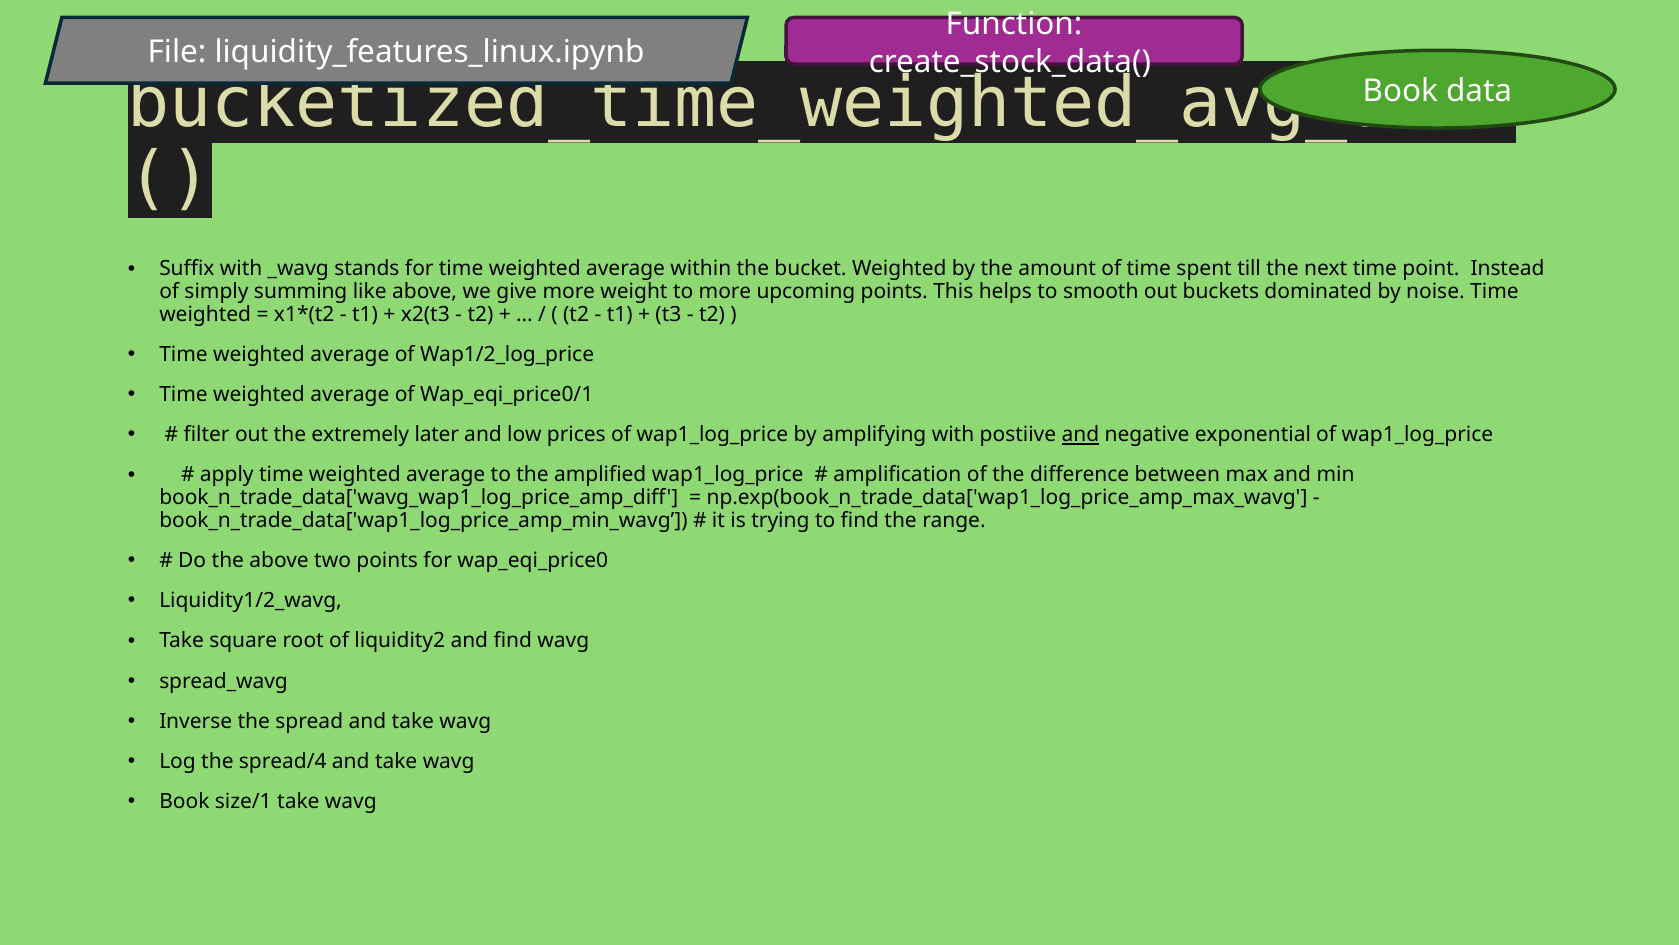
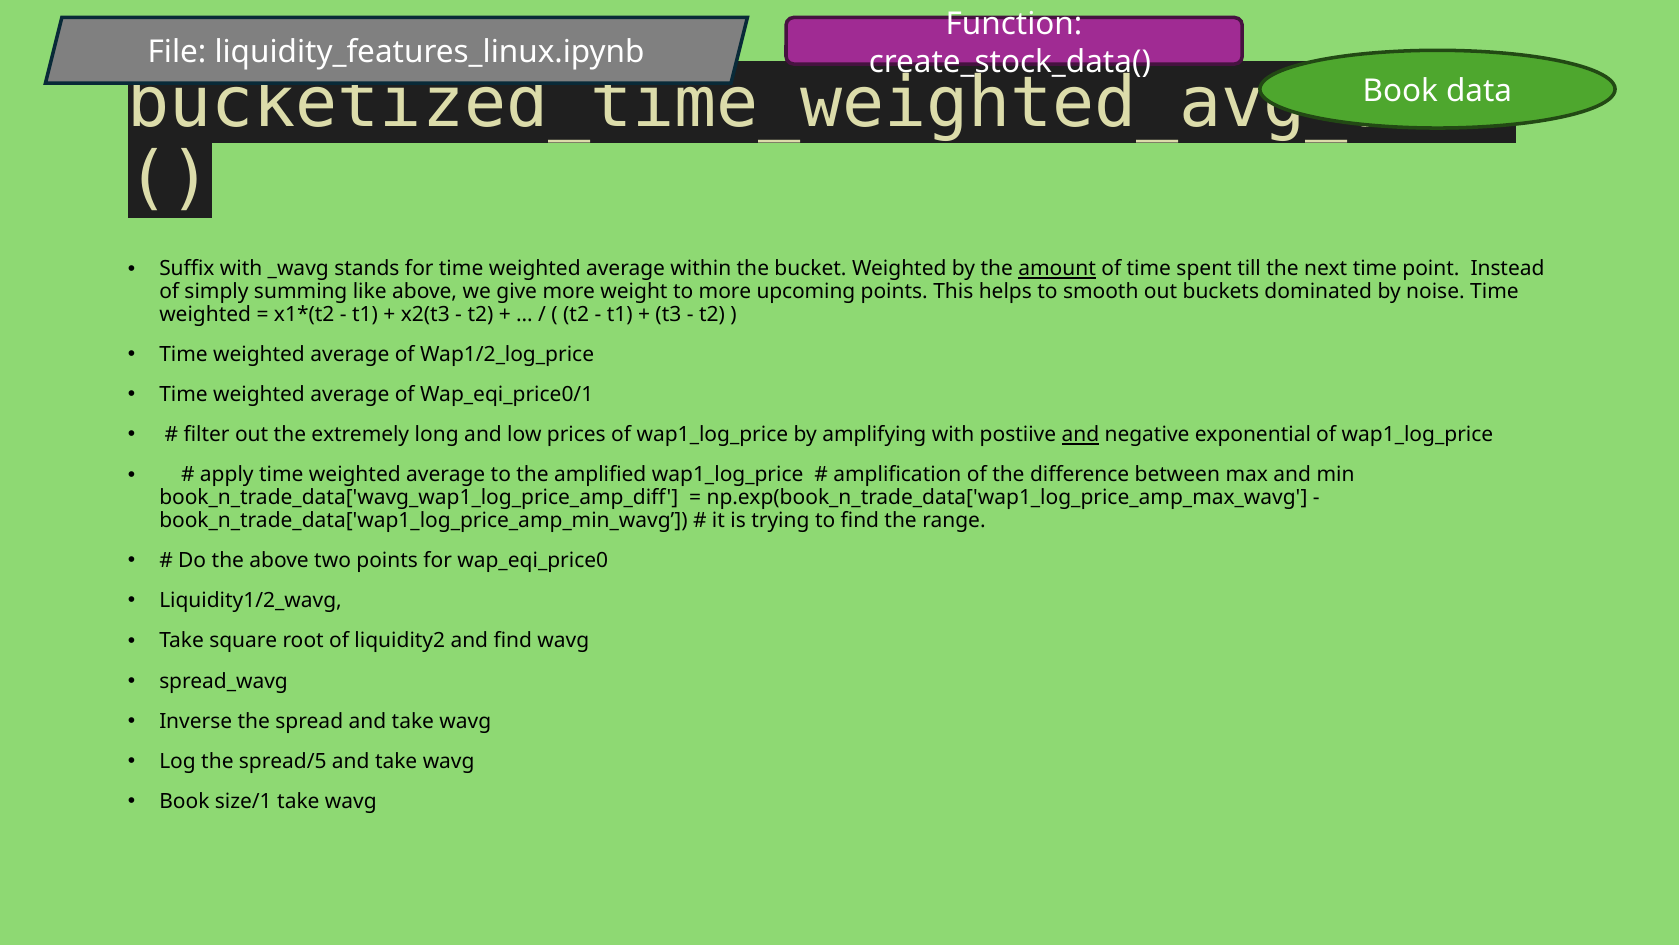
amount underline: none -> present
later: later -> long
spread/4: spread/4 -> spread/5
